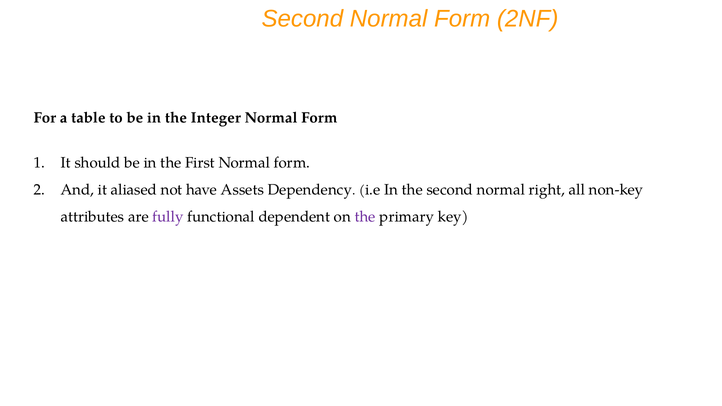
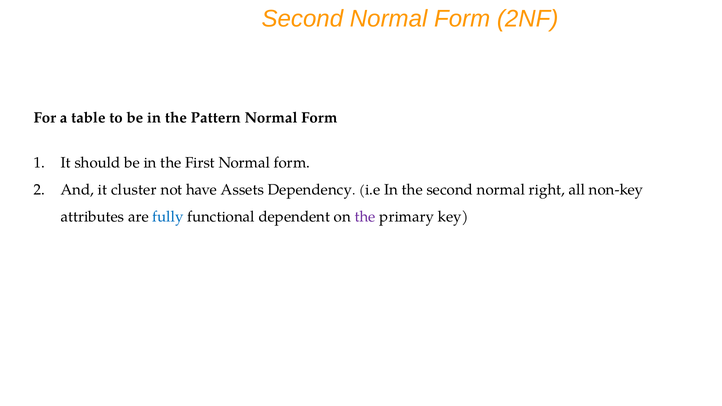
Integer: Integer -> Pattern
aliased: aliased -> cluster
fully colour: purple -> blue
